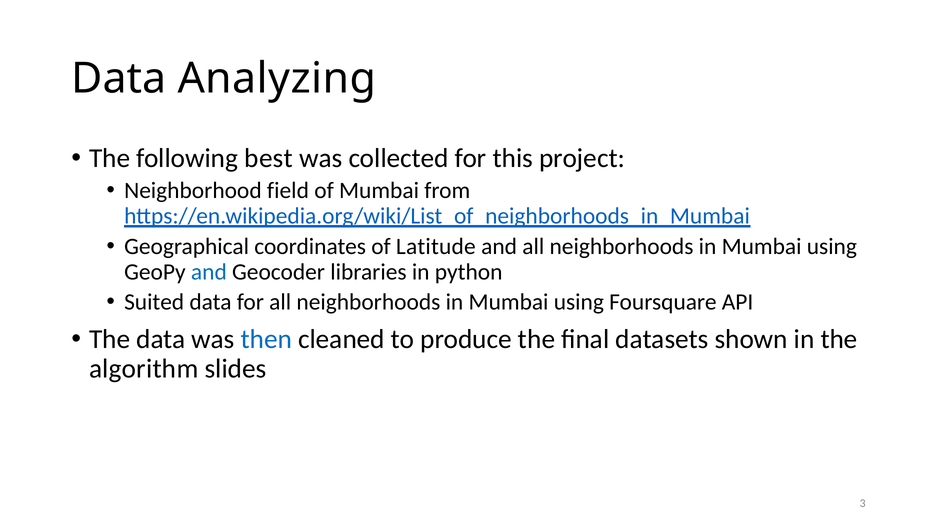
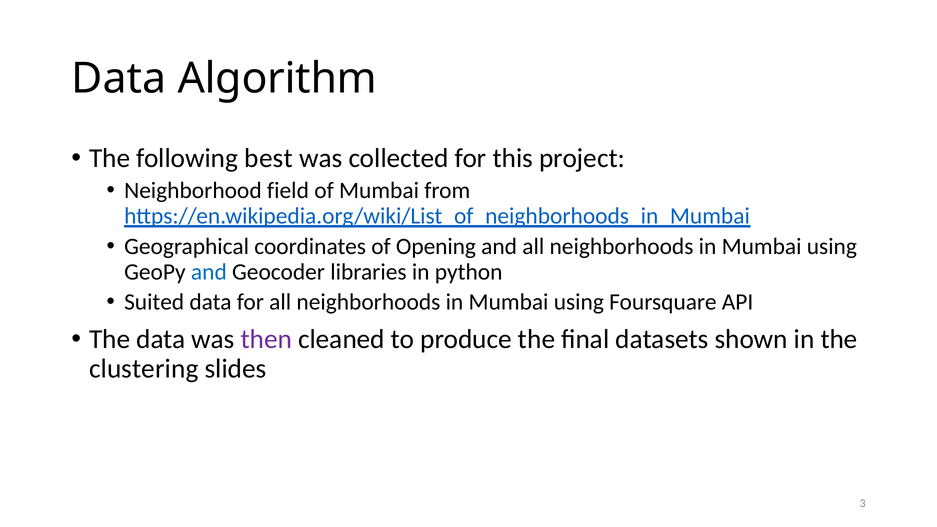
Analyzing: Analyzing -> Algorithm
Latitude: Latitude -> Opening
then colour: blue -> purple
algorithm: algorithm -> clustering
